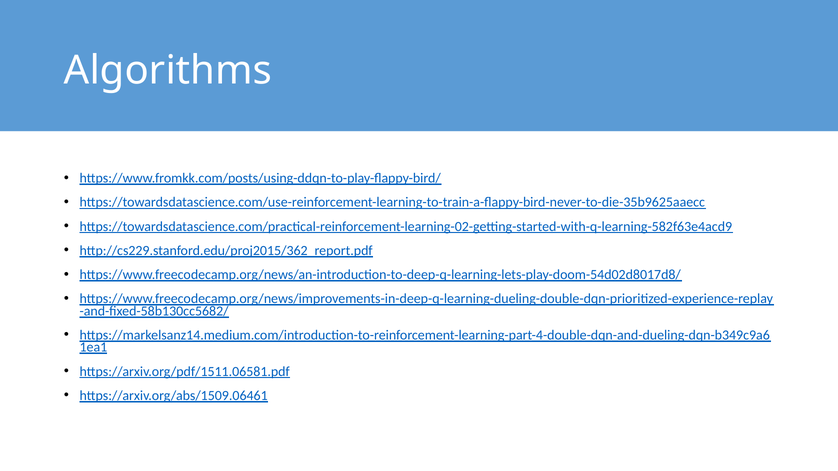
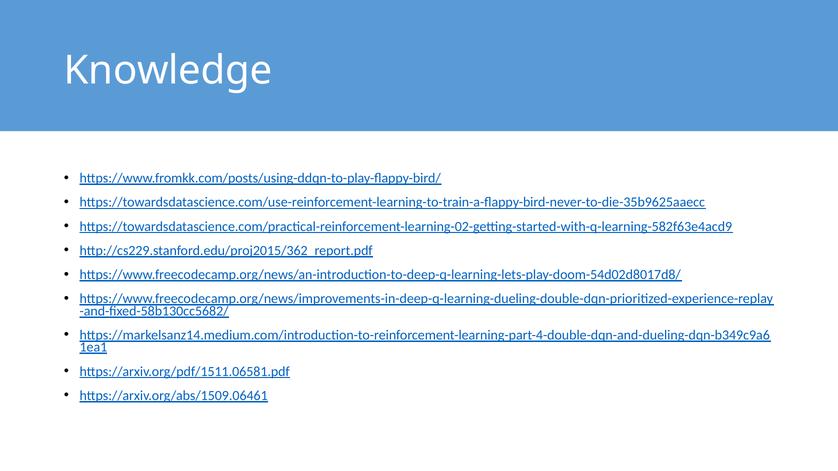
Algorithms: Algorithms -> Knowledge
